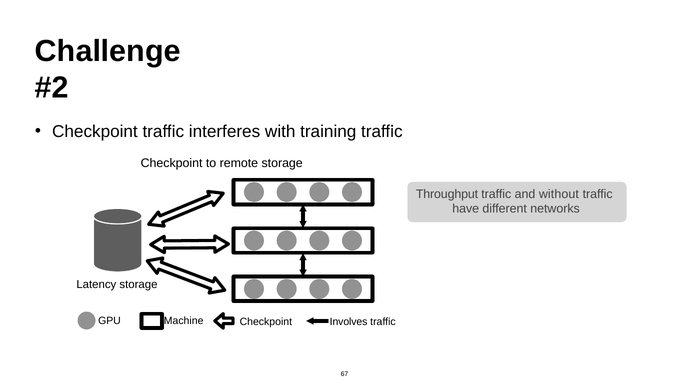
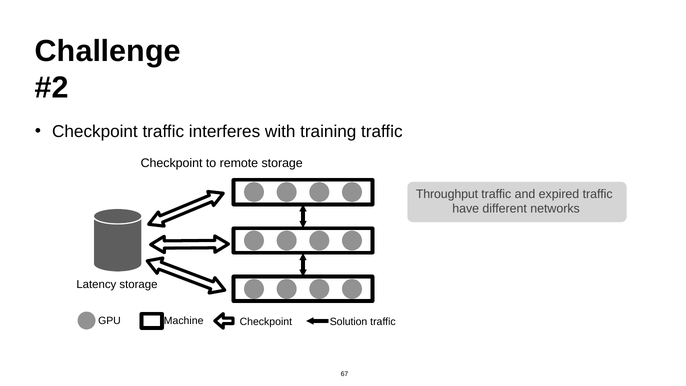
without: without -> expired
Involves: Involves -> Solution
